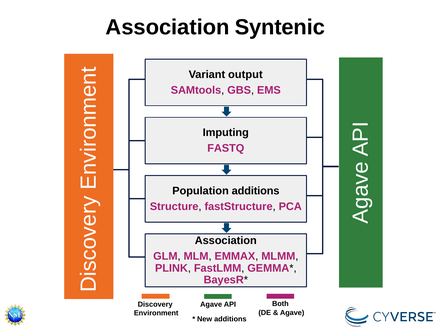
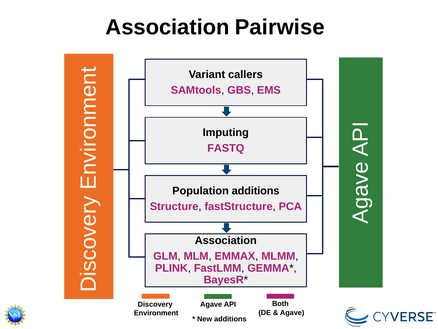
Syntenic: Syntenic -> Pairwise
output: output -> callers
